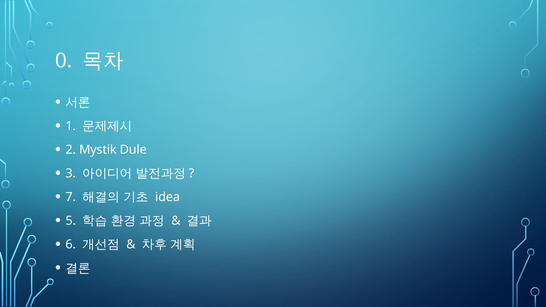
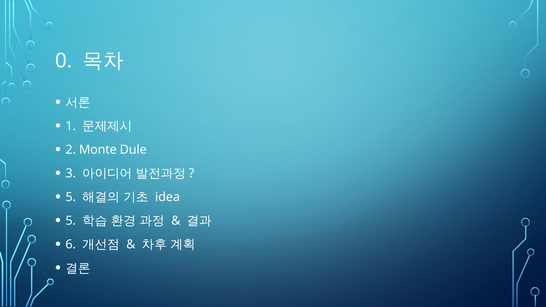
Mystik: Mystik -> Monte
7 at (71, 197): 7 -> 5
